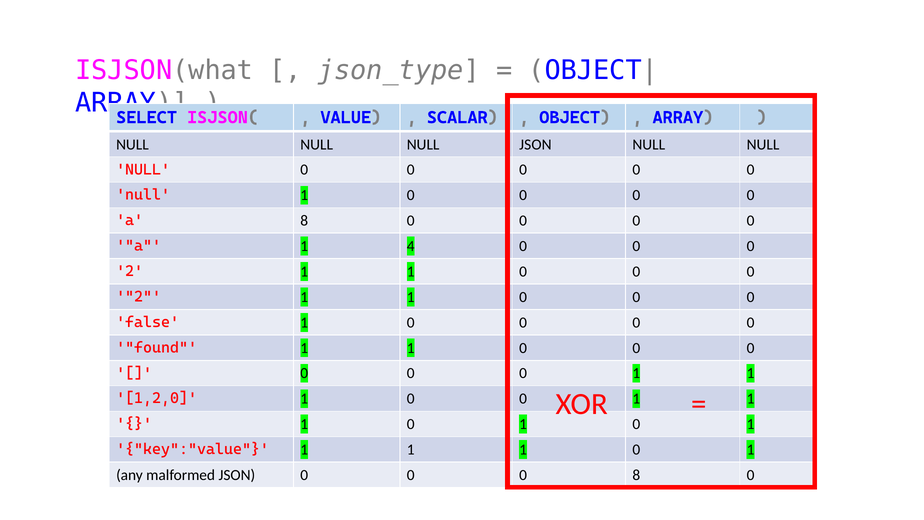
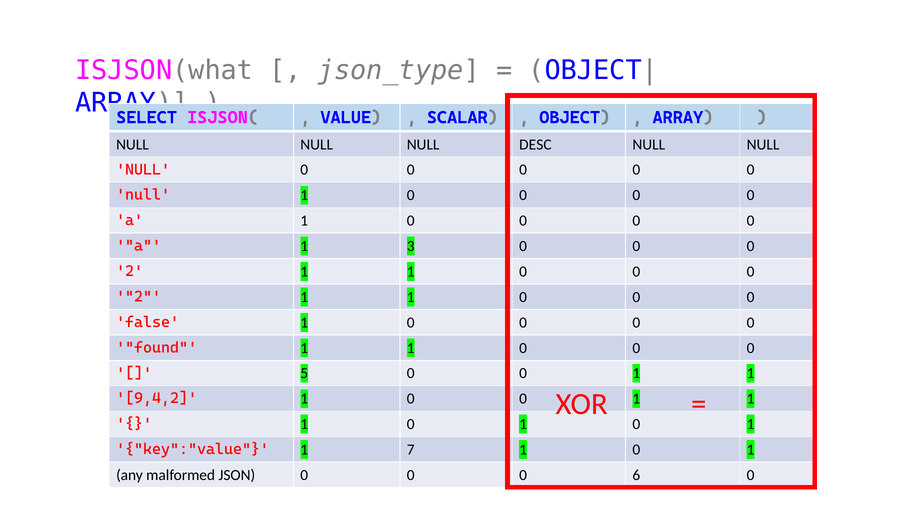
NULL JSON: JSON -> DESC
8 at (304, 221): 8 -> 1
4: 4 -> 3
0 at (304, 373): 0 -> 5
1,2,0: 1,2,0 -> 9,4,2
key":"value 1 1: 1 -> 7
0 8: 8 -> 6
